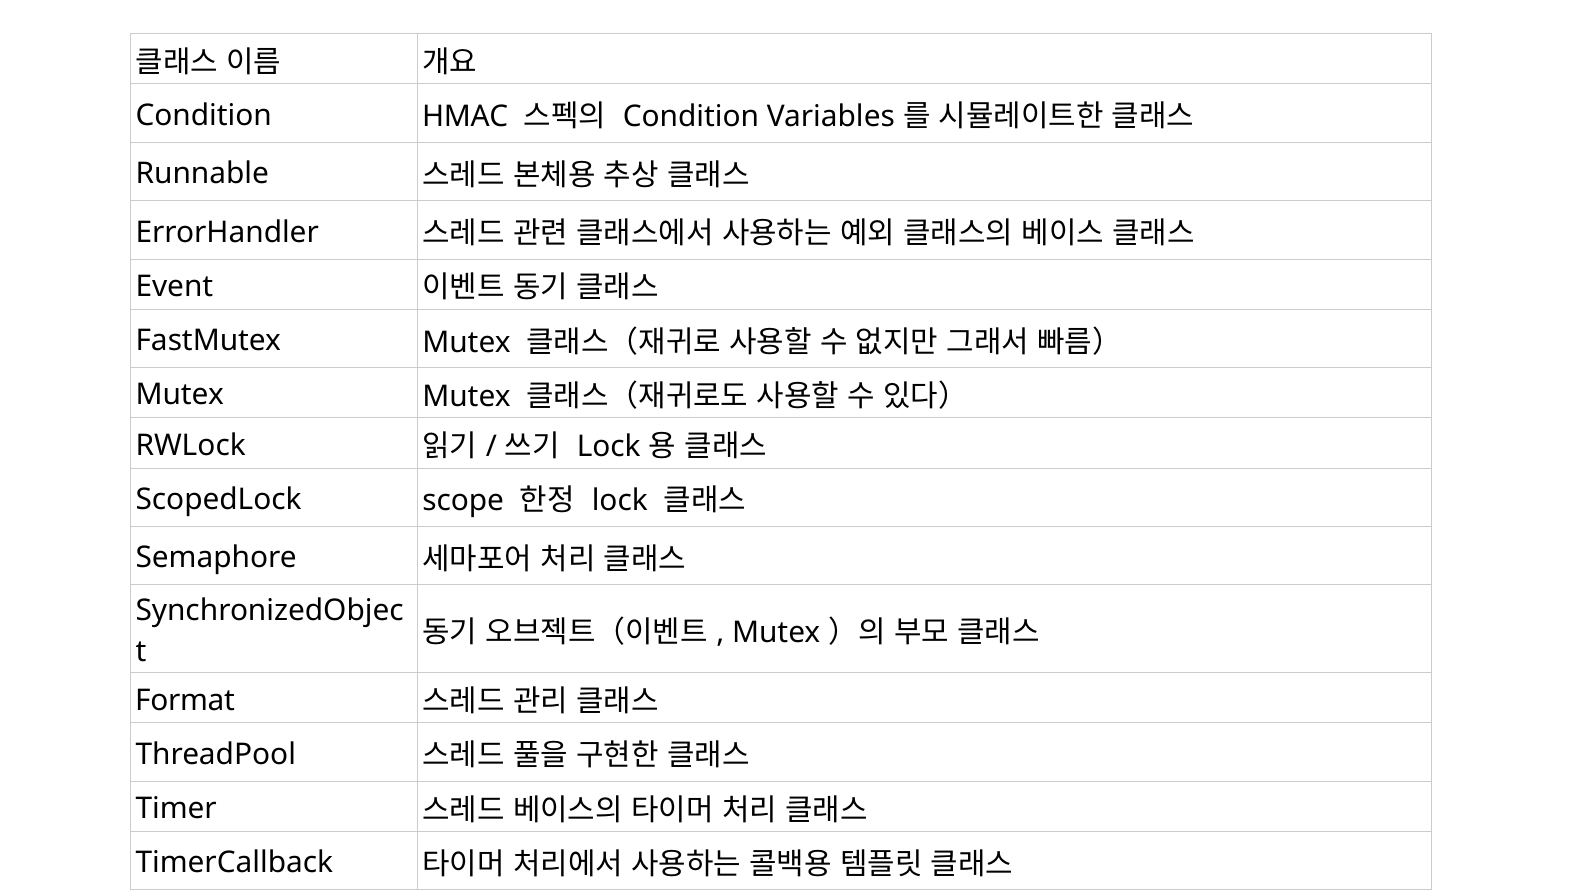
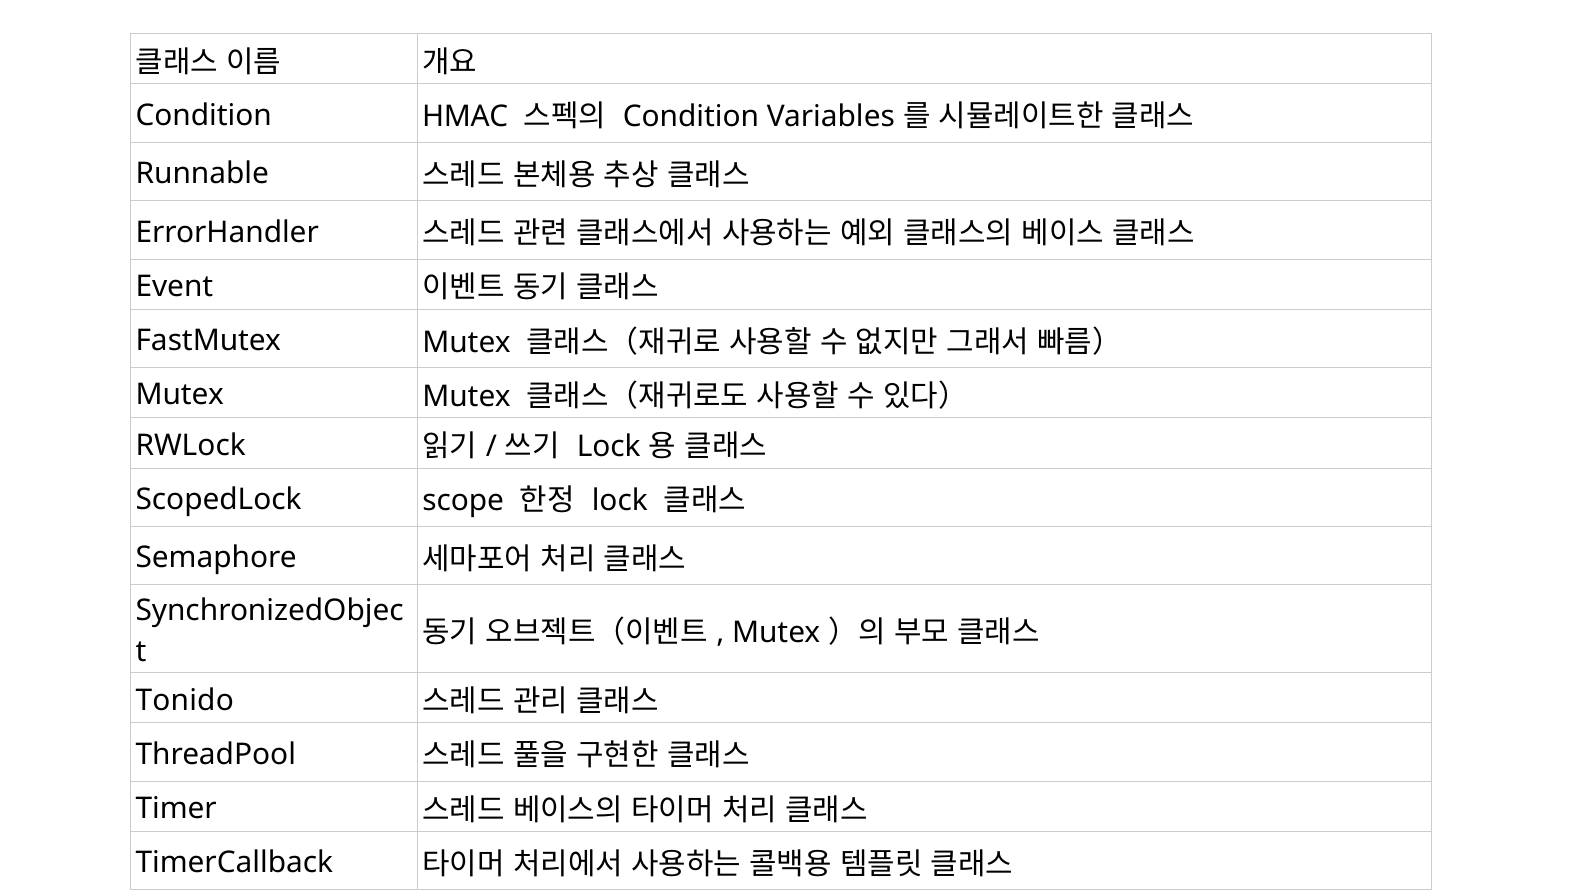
Format: Format -> Tonido
